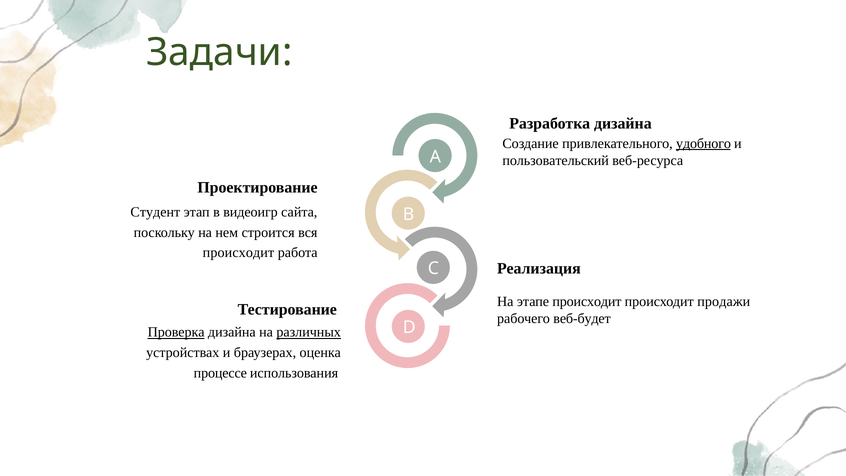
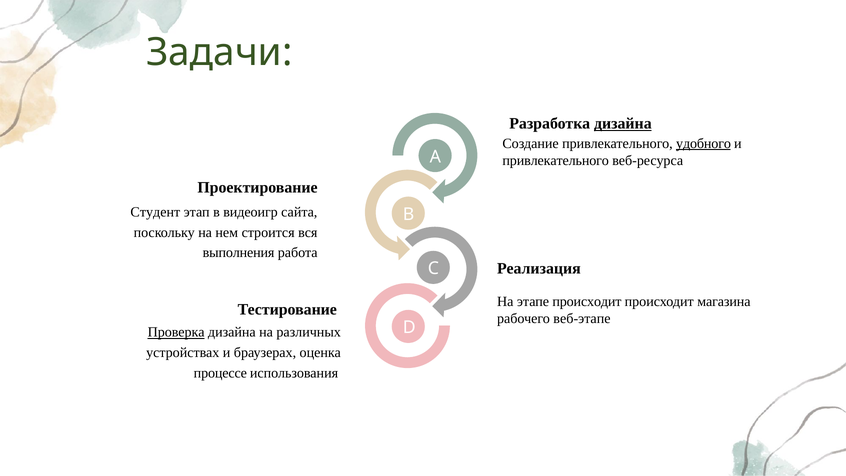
дизайна at (623, 124) underline: none -> present
пользовательский at (556, 160): пользовательский -> привлекательного
происходит at (238, 253): происходит -> выполнения
продажи: продажи -> магазина
веб-будет: веб-будет -> веб-этапе
различных underline: present -> none
